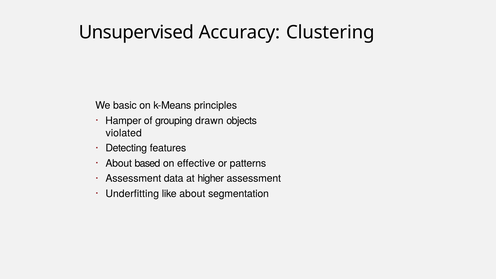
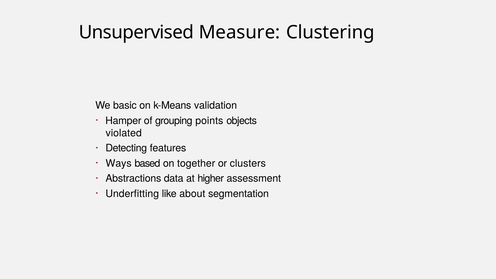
Accuracy: Accuracy -> Measure
principles: principles -> validation
drawn: drawn -> points
About at (119, 163): About -> Ways
effective: effective -> together
patterns: patterns -> clusters
Assessment at (133, 179): Assessment -> Abstractions
